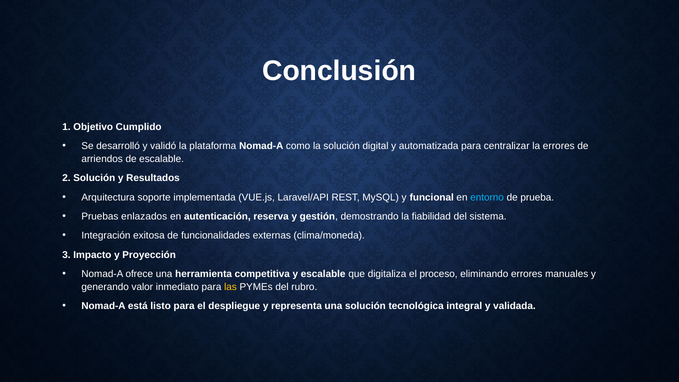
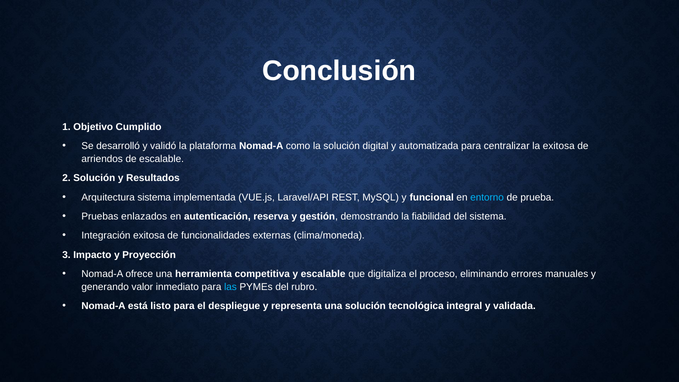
la errores: errores -> exitosa
Arquitectura soporte: soporte -> sistema
las colour: yellow -> light blue
